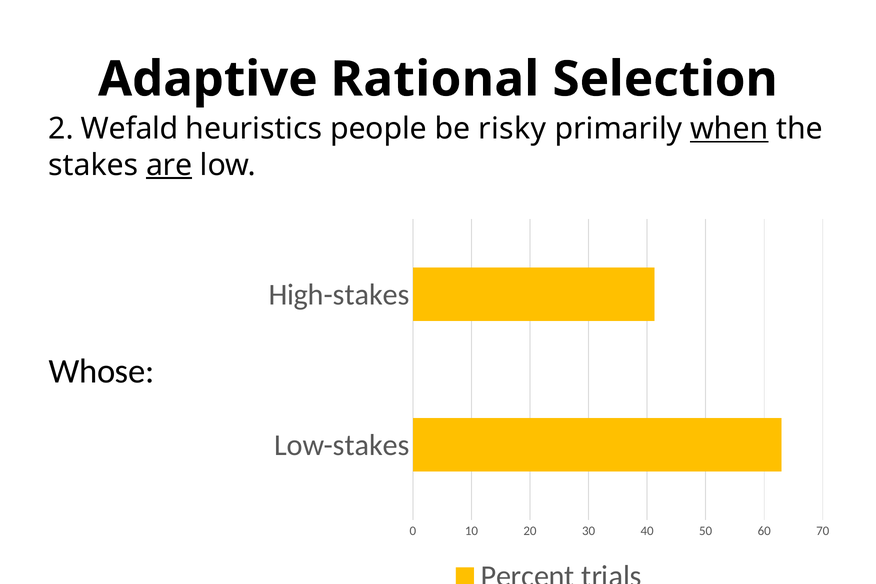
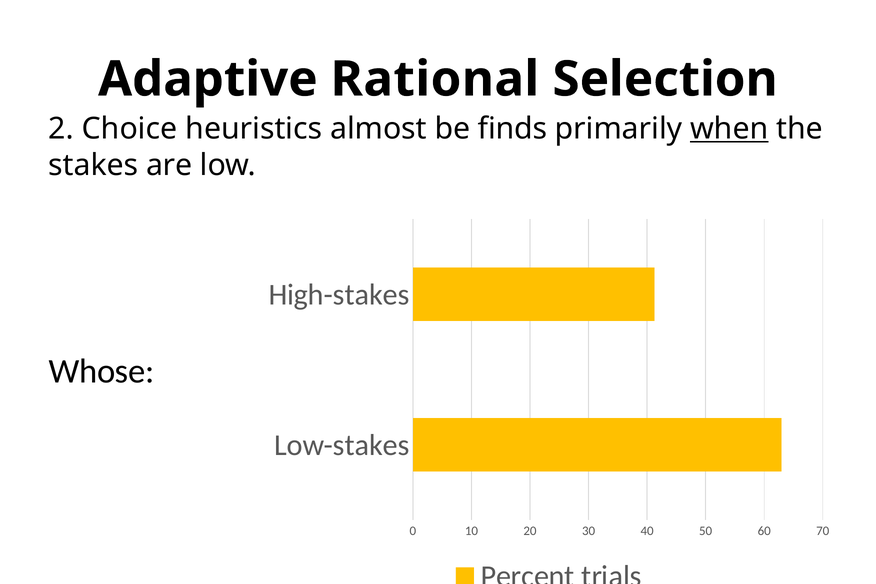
Wefald: Wefald -> Choice
people: people -> almost
risky: risky -> finds
are underline: present -> none
